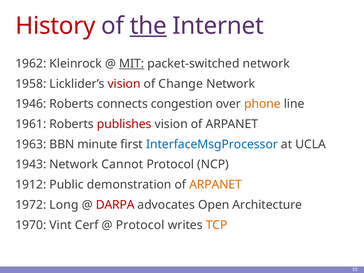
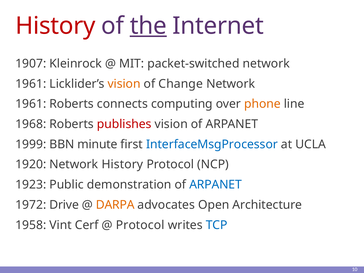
1962: 1962 -> 1907
MIT underline: present -> none
1958 at (31, 84): 1958 -> 1961
vision at (124, 84) colour: red -> orange
1946 at (31, 104): 1946 -> 1961
congestion: congestion -> computing
1961: 1961 -> 1968
1963: 1963 -> 1999
1943: 1943 -> 1920
Network Cannot: Cannot -> History
1912: 1912 -> 1923
ARPANET at (216, 185) colour: orange -> blue
Long: Long -> Drive
DARPA colour: red -> orange
1970: 1970 -> 1958
TCP colour: orange -> blue
